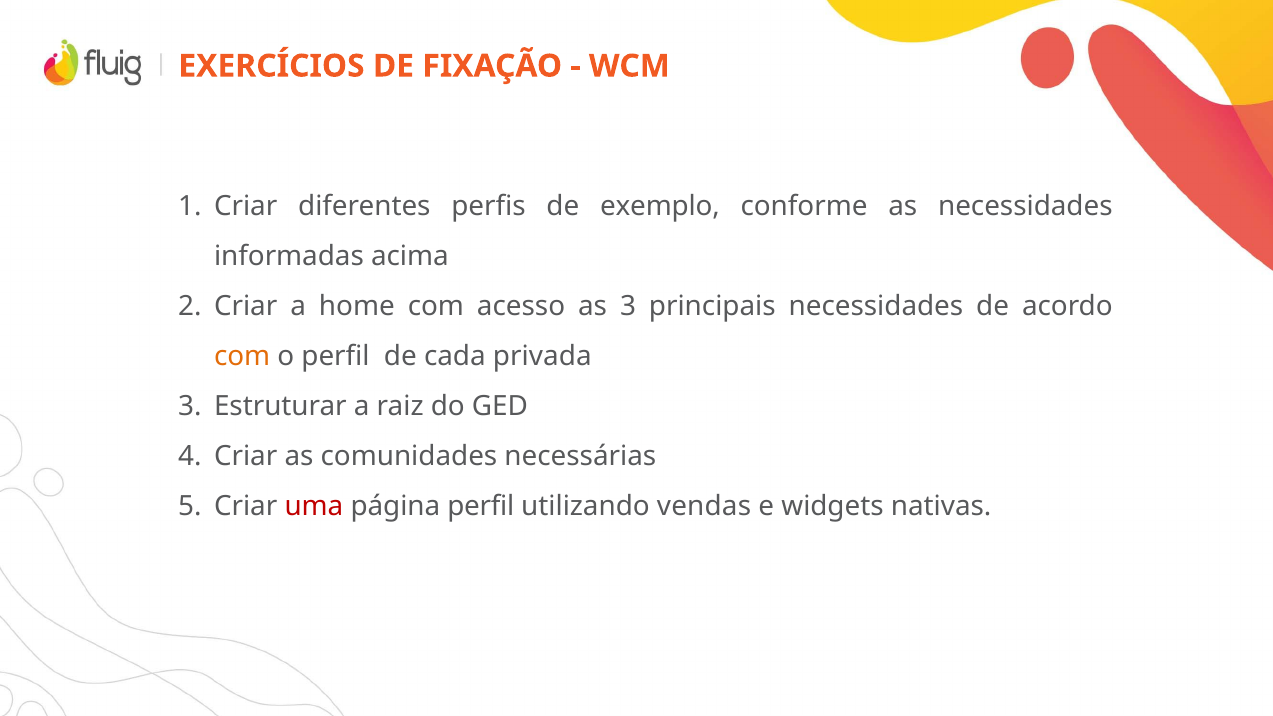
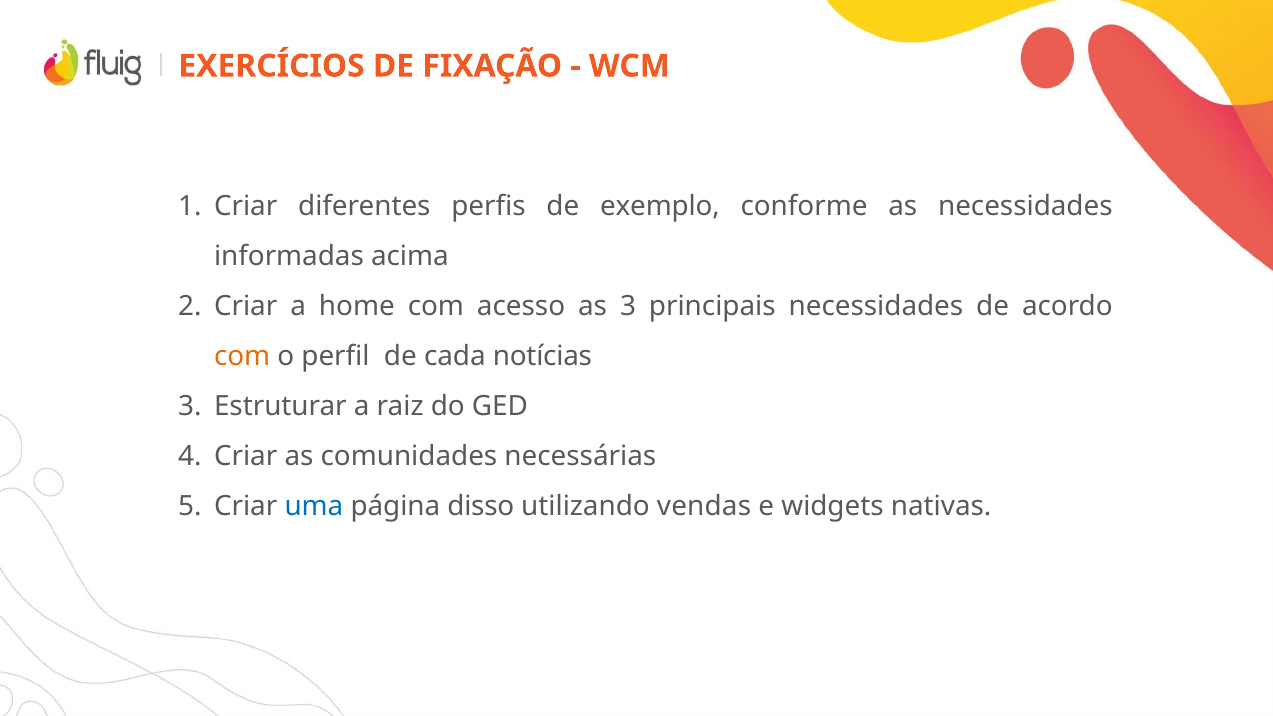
privada: privada -> notícias
uma colour: red -> blue
página perfil: perfil -> disso
